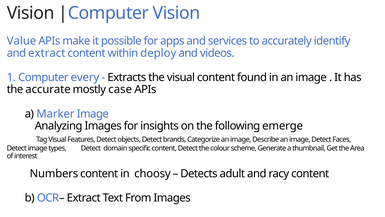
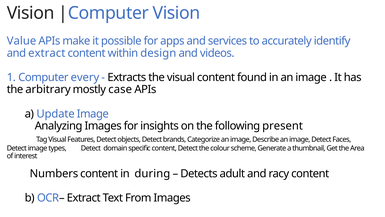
deploy: deploy -> design
accurate: accurate -> arbitrary
Marker: Marker -> Update
emerge: emerge -> present
choosy: choosy -> during
